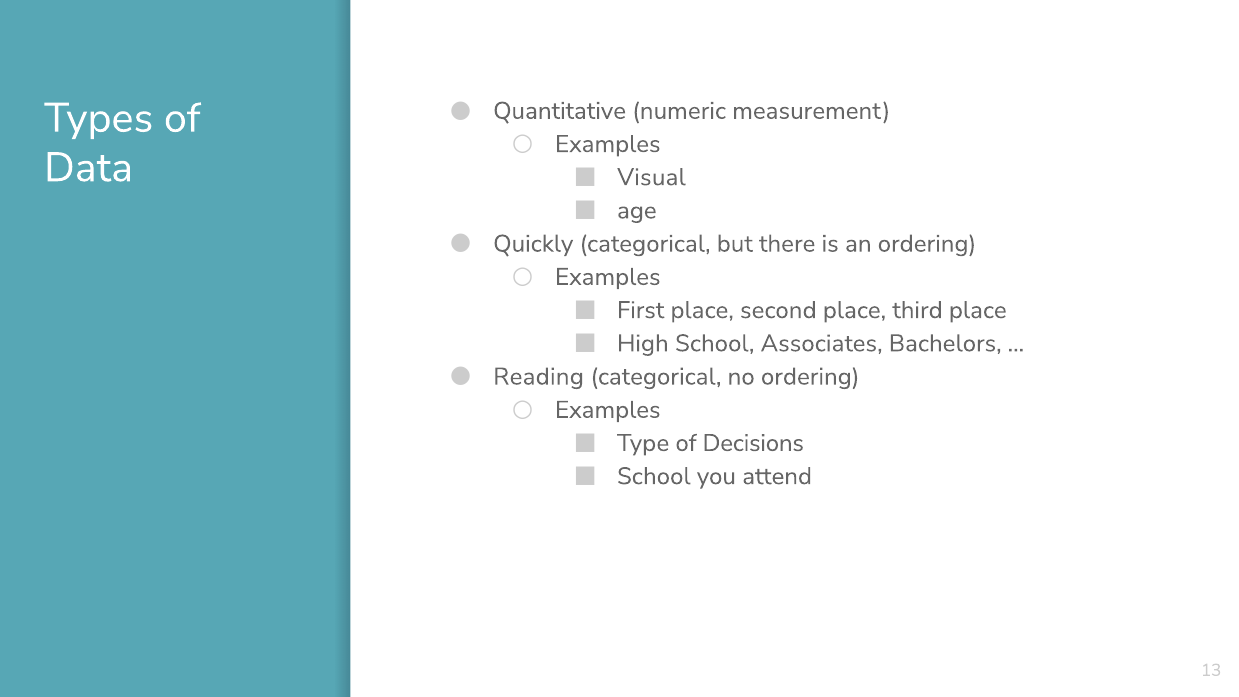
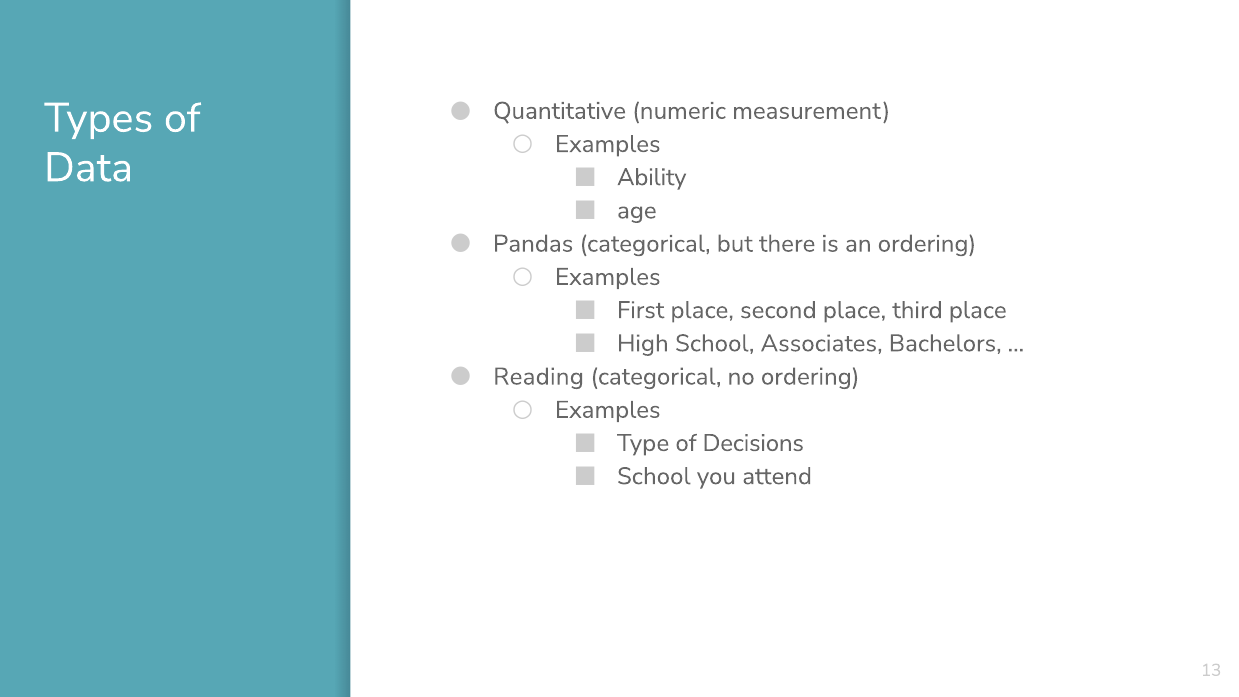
Visual: Visual -> Ability
Quickly: Quickly -> Pandas
